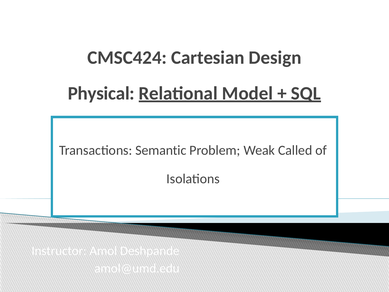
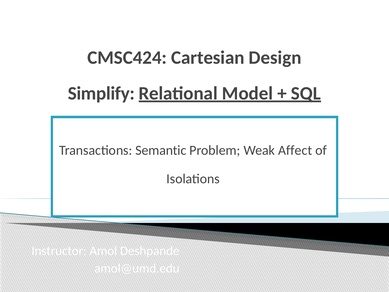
Physical: Physical -> Simplify
Called: Called -> Affect
